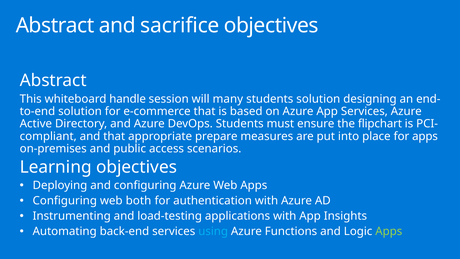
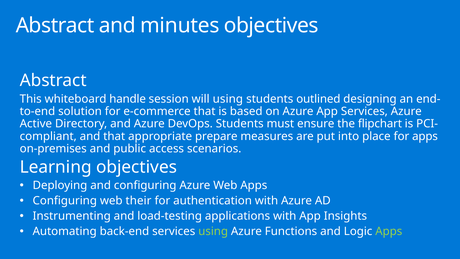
sacrifice: sacrifice -> minutes
will many: many -> using
students solution: solution -> outlined
both: both -> their
using at (213, 231) colour: light blue -> light green
